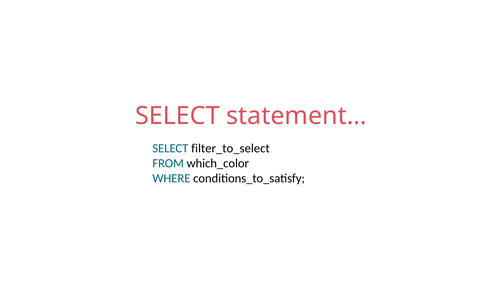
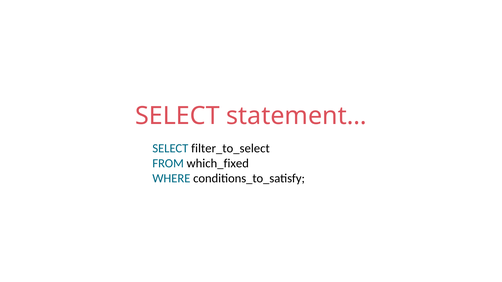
which_color: which_color -> which_fixed
